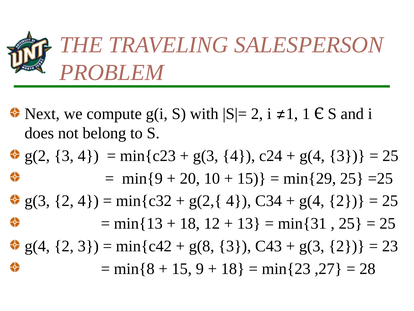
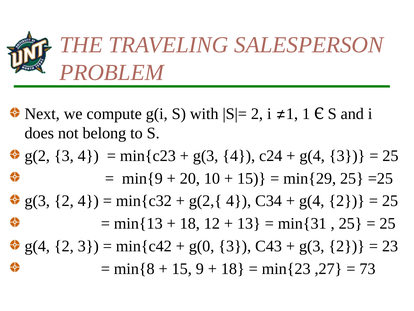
g(8: g(8 -> g(0
28: 28 -> 73
